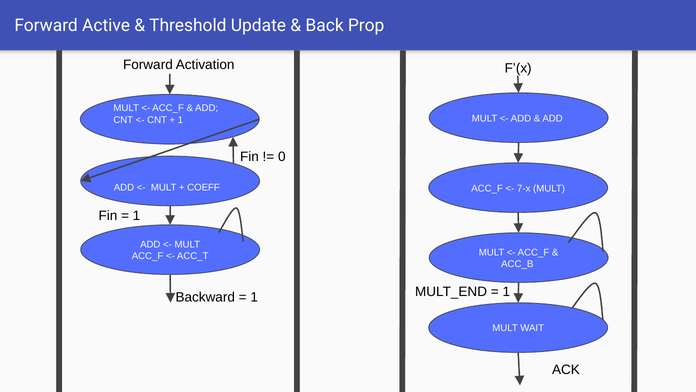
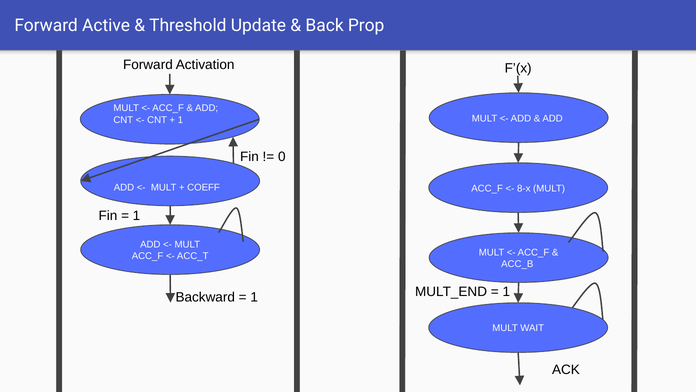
7-x: 7-x -> 8-x
